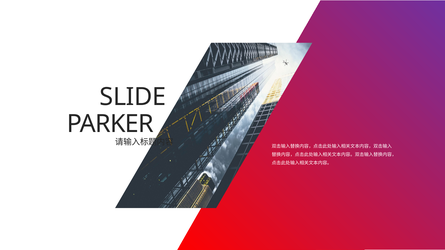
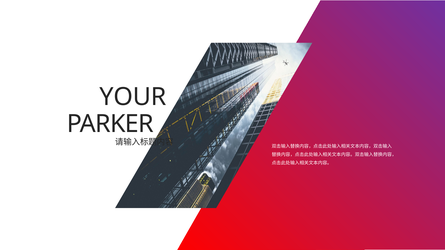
SLIDE: SLIDE -> YOUR
